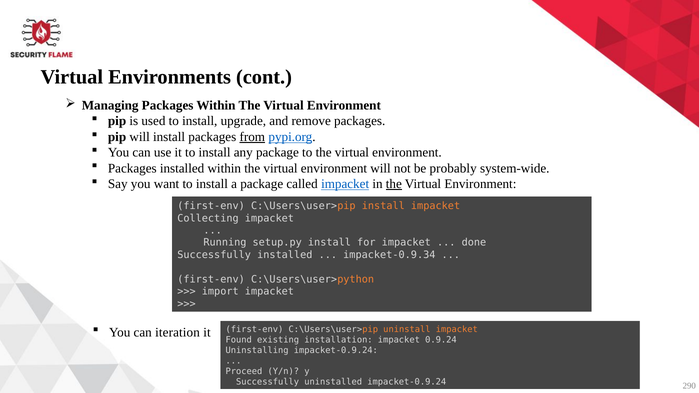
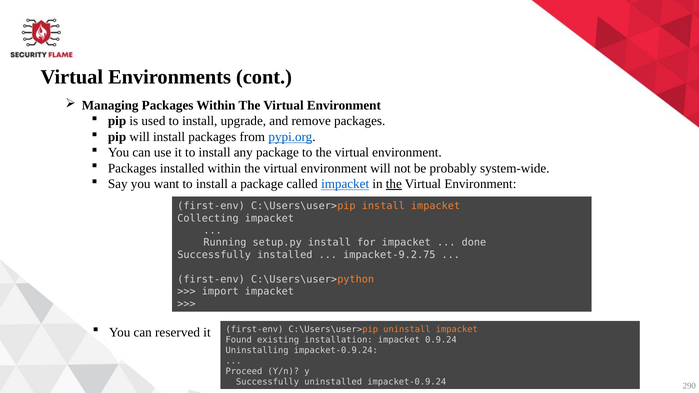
from underline: present -> none
impacket-0.9.34: impacket-0.9.34 -> impacket-9.2.75
iteration: iteration -> reserved
